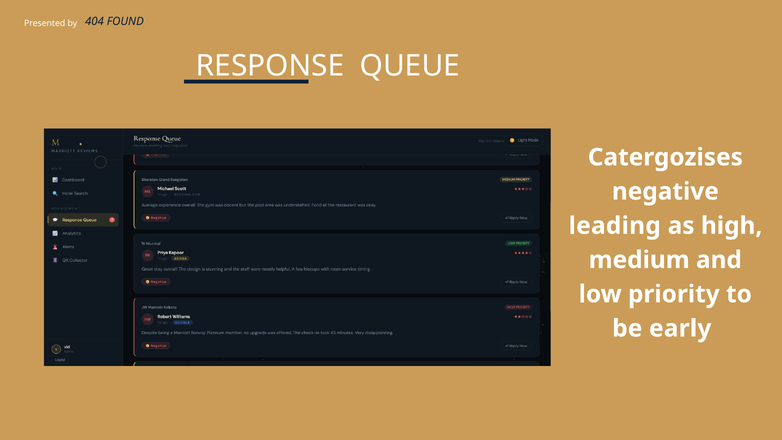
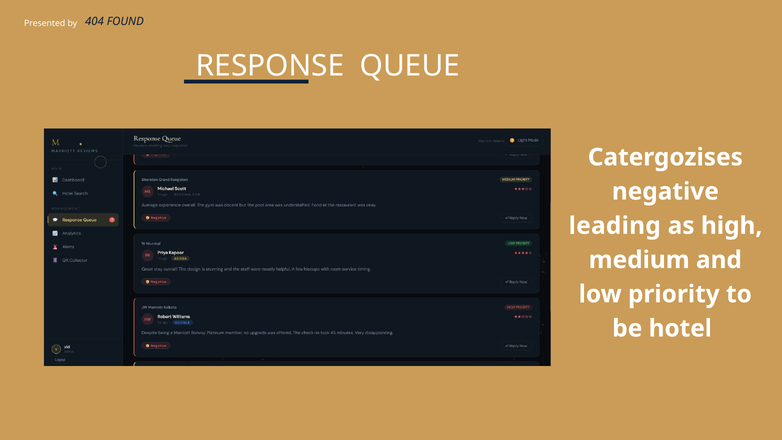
early: early -> hotel
